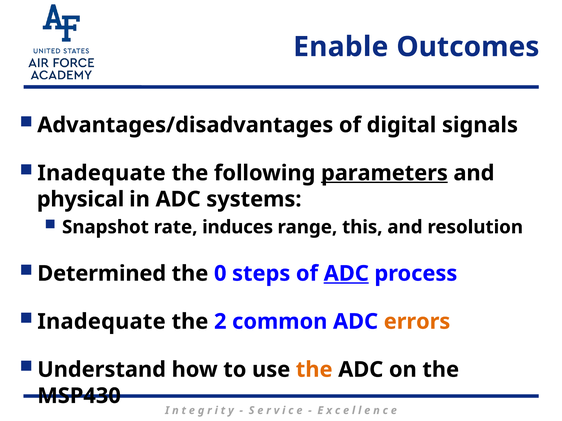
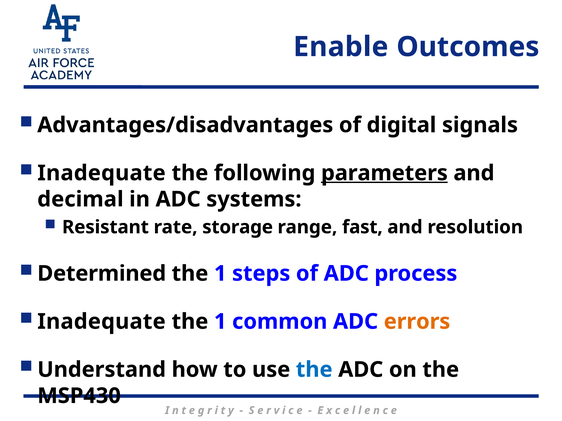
physical: physical -> decimal
Snapshot: Snapshot -> Resistant
induces: induces -> storage
this: this -> fast
0 at (220, 274): 0 -> 1
ADC at (346, 274) underline: present -> none
2 at (220, 322): 2 -> 1
the at (314, 370) colour: orange -> blue
